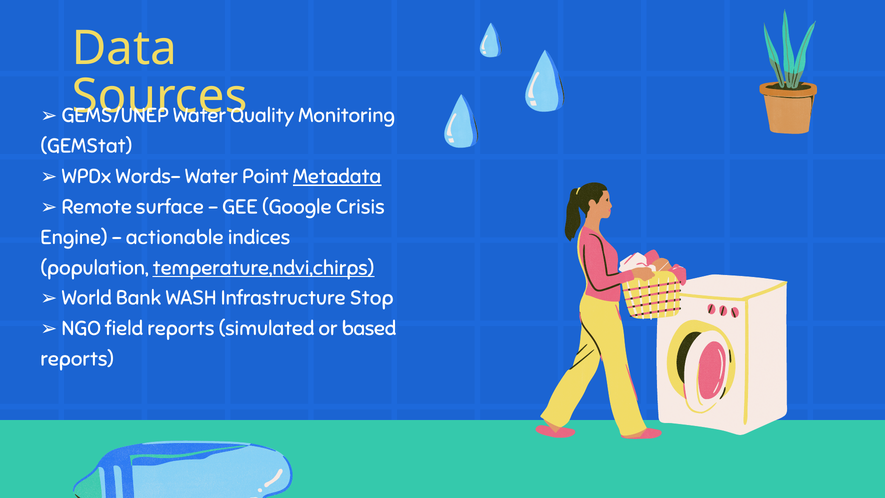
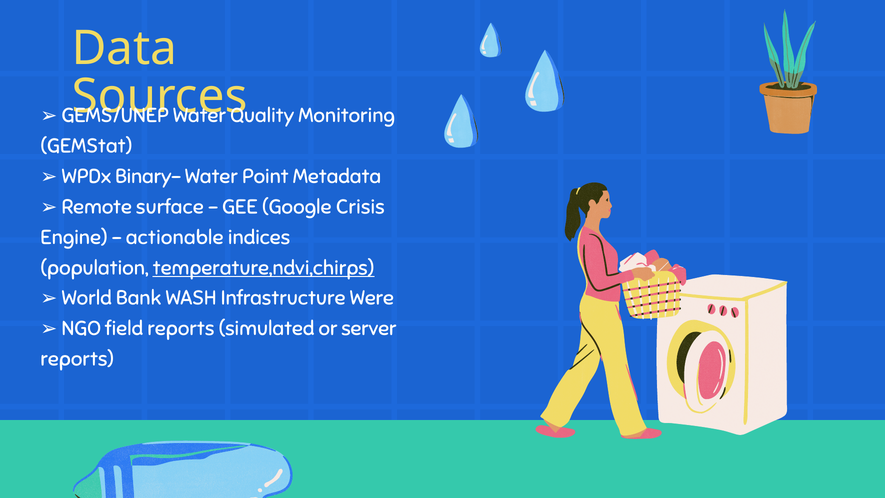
Words–: Words– -> Binary–
Metadata underline: present -> none
Stop: Stop -> Were
based: based -> server
